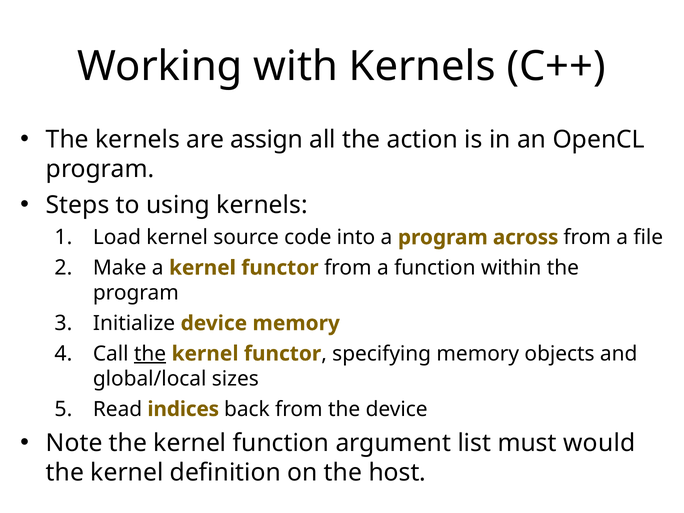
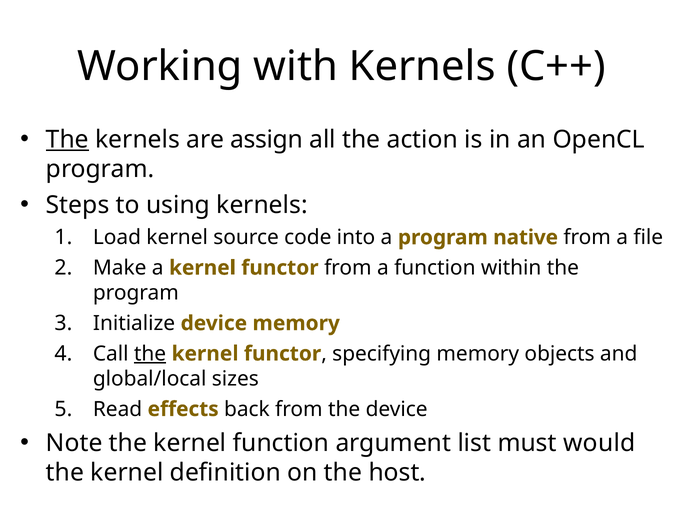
The at (67, 140) underline: none -> present
across: across -> native
indices: indices -> effects
